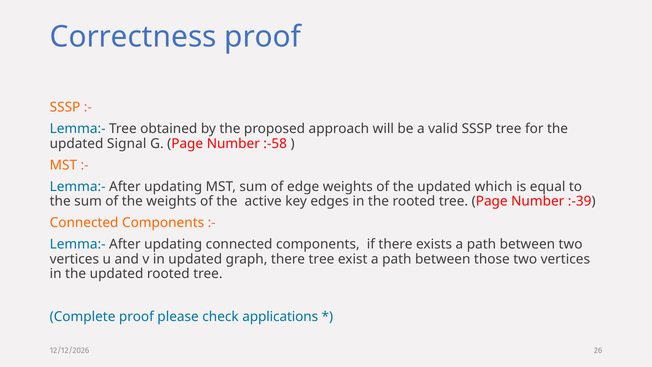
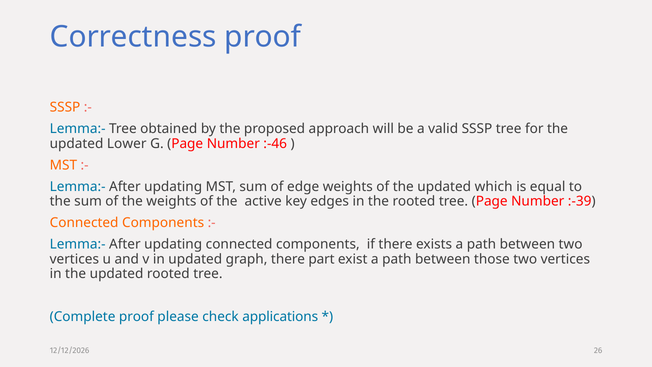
Signal: Signal -> Lower
:-58: :-58 -> :-46
there tree: tree -> part
